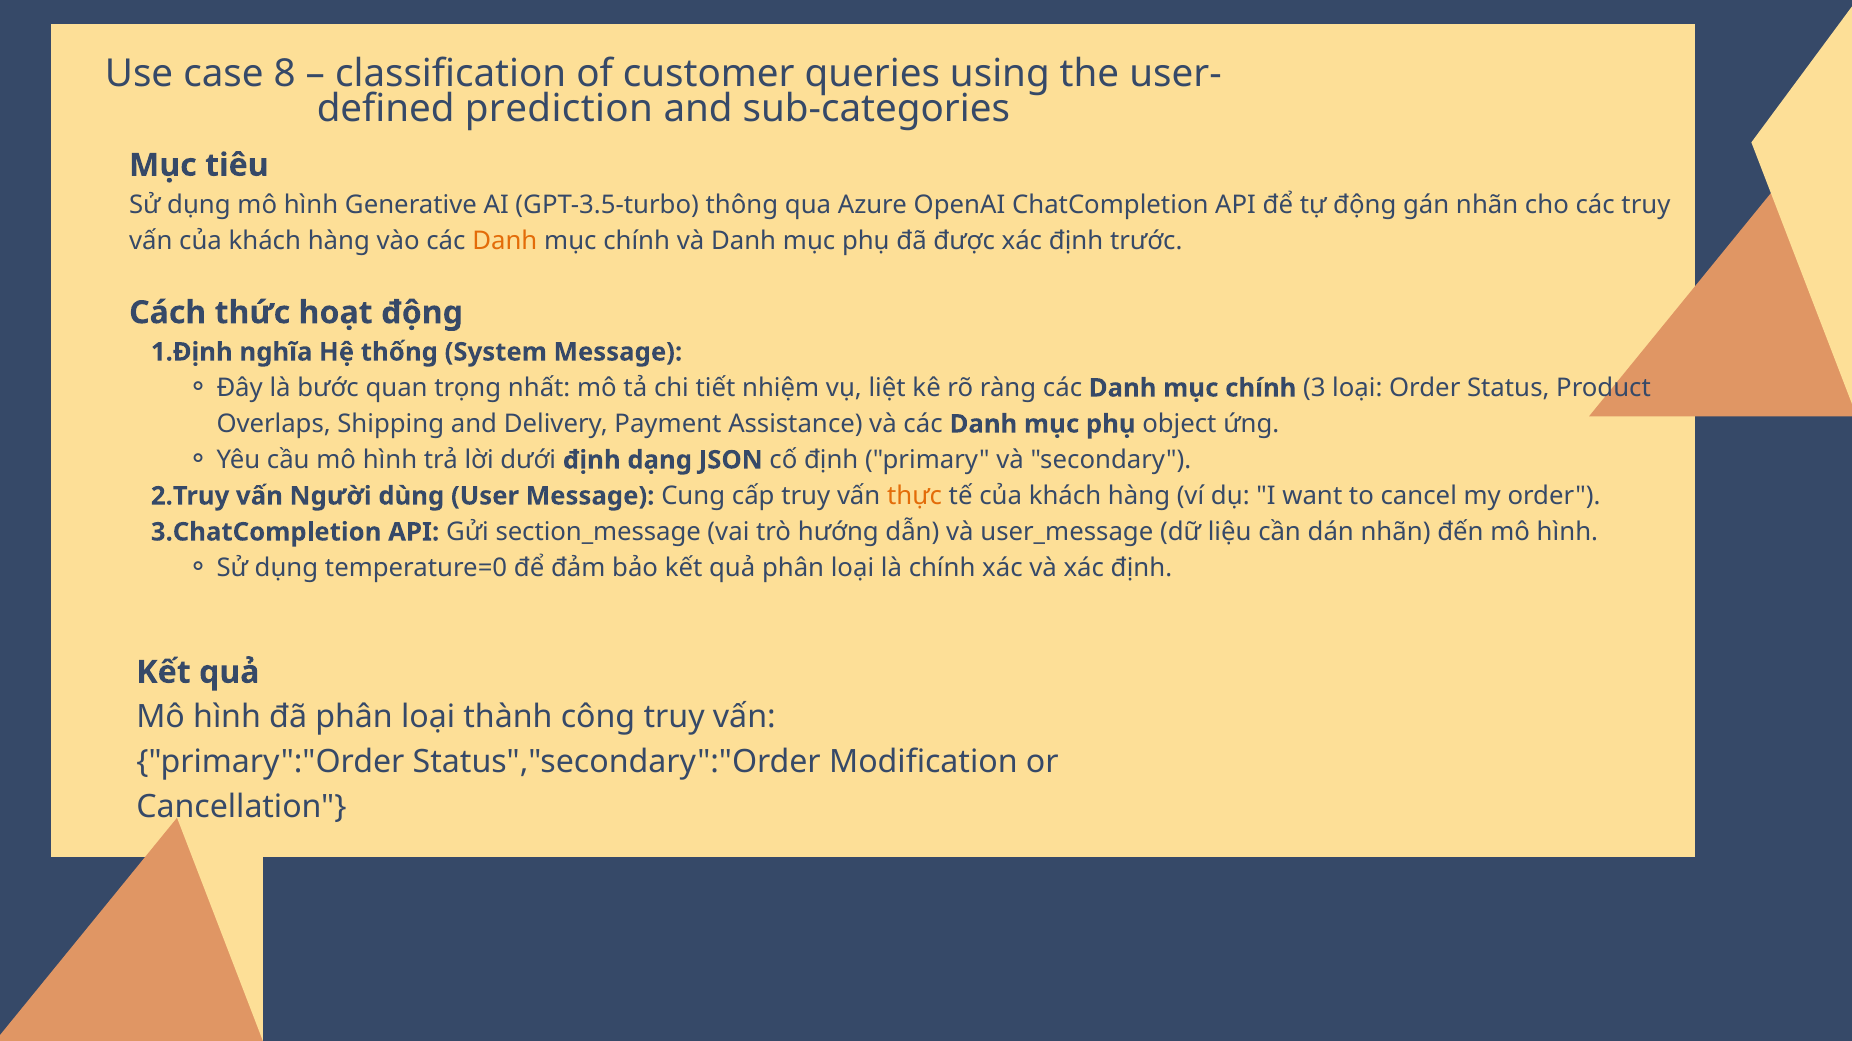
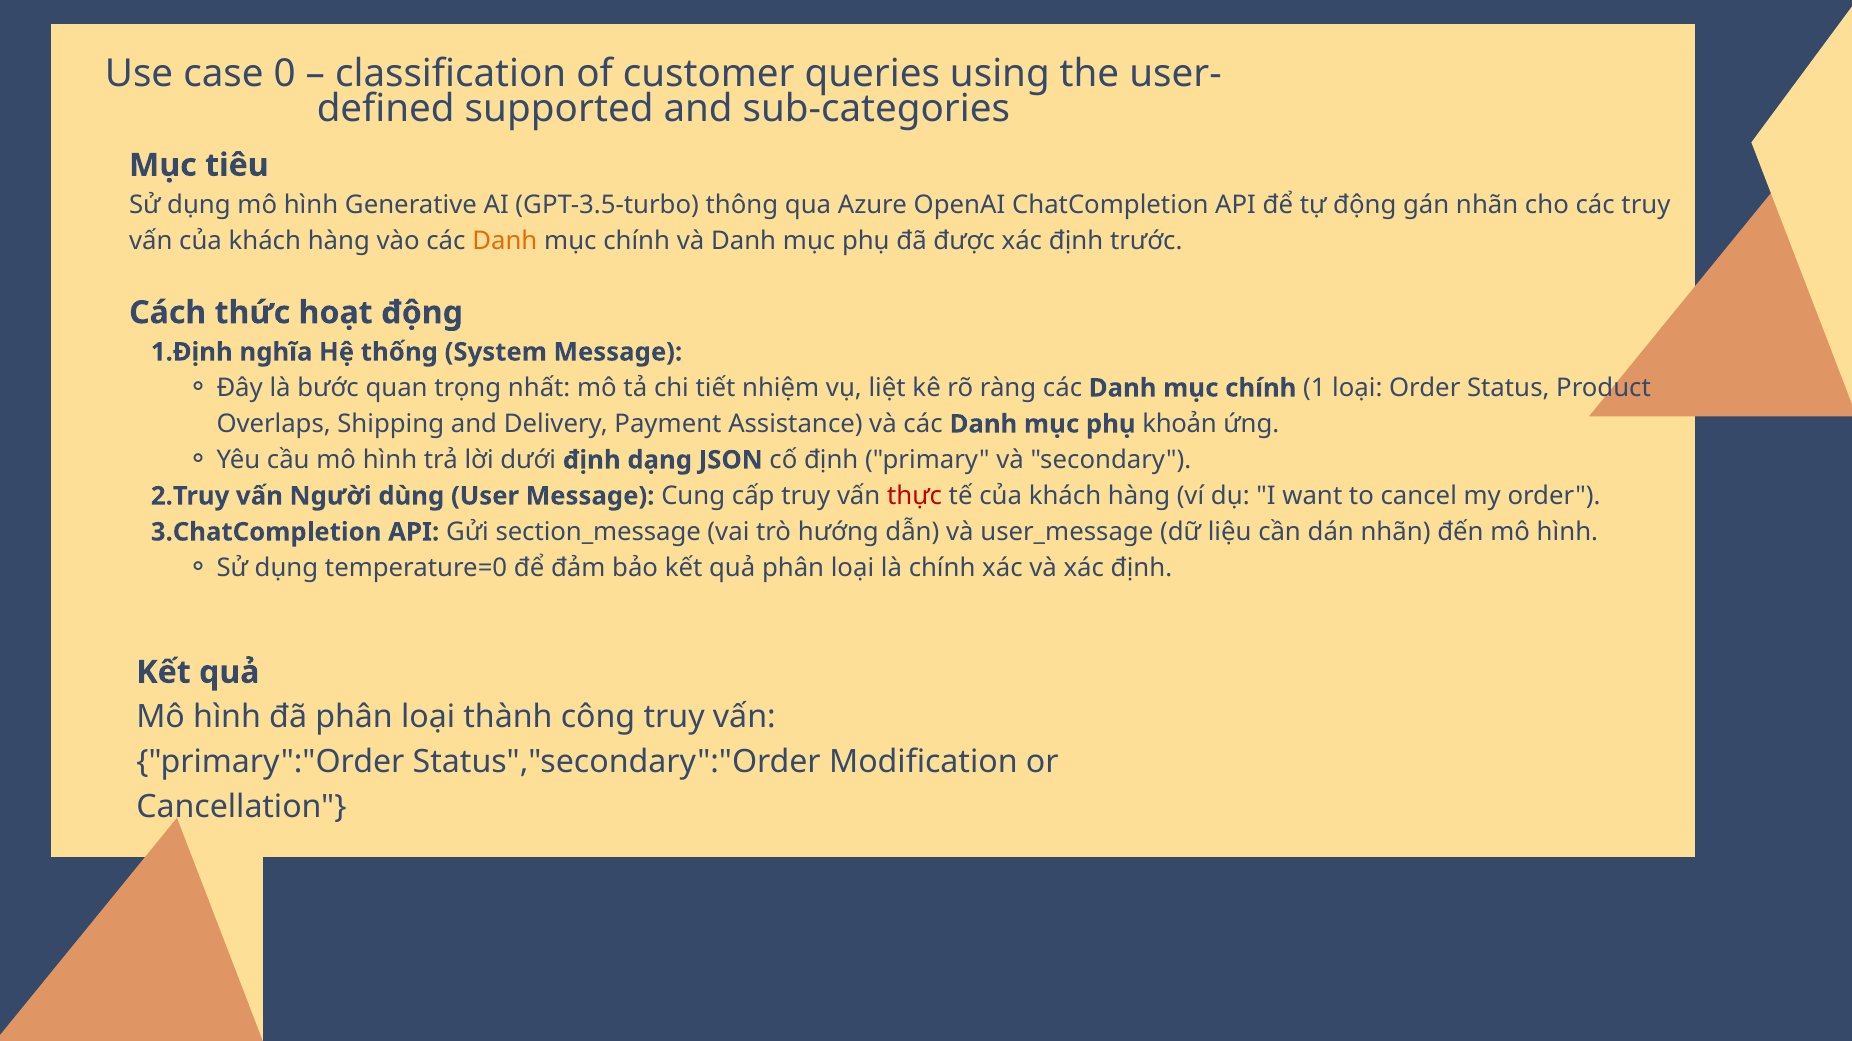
8: 8 -> 0
prediction: prediction -> supported
3: 3 -> 1
object: object -> khoản
thực colour: orange -> red
